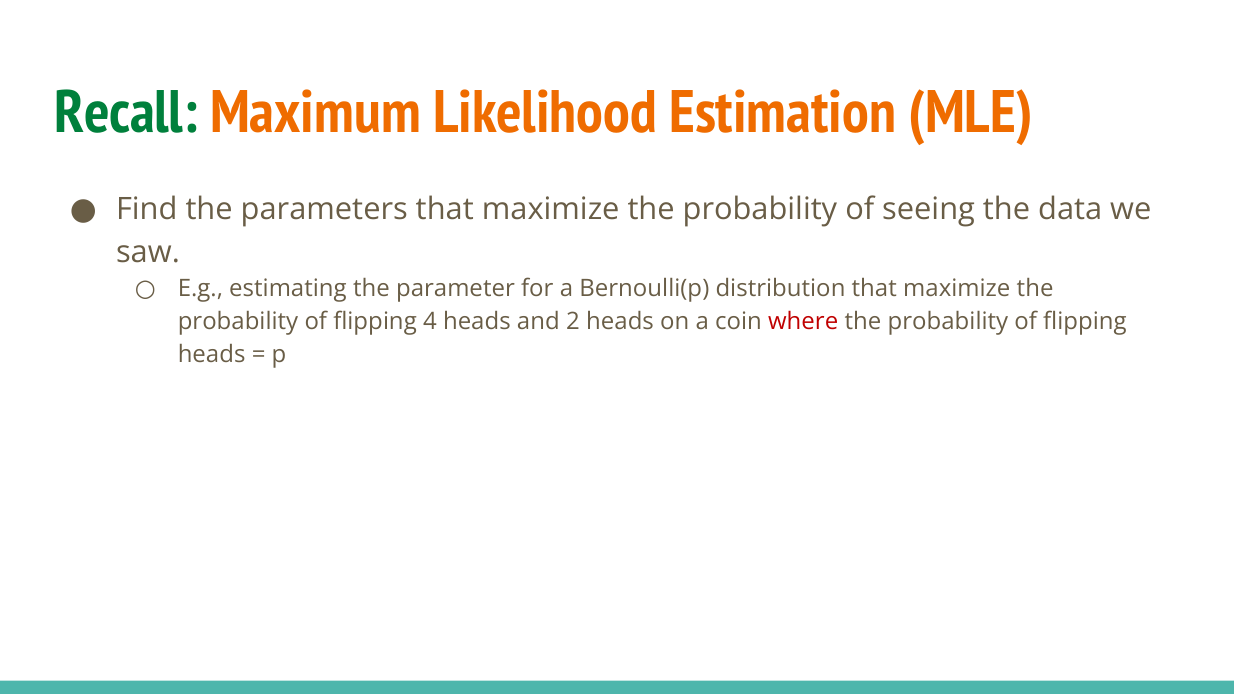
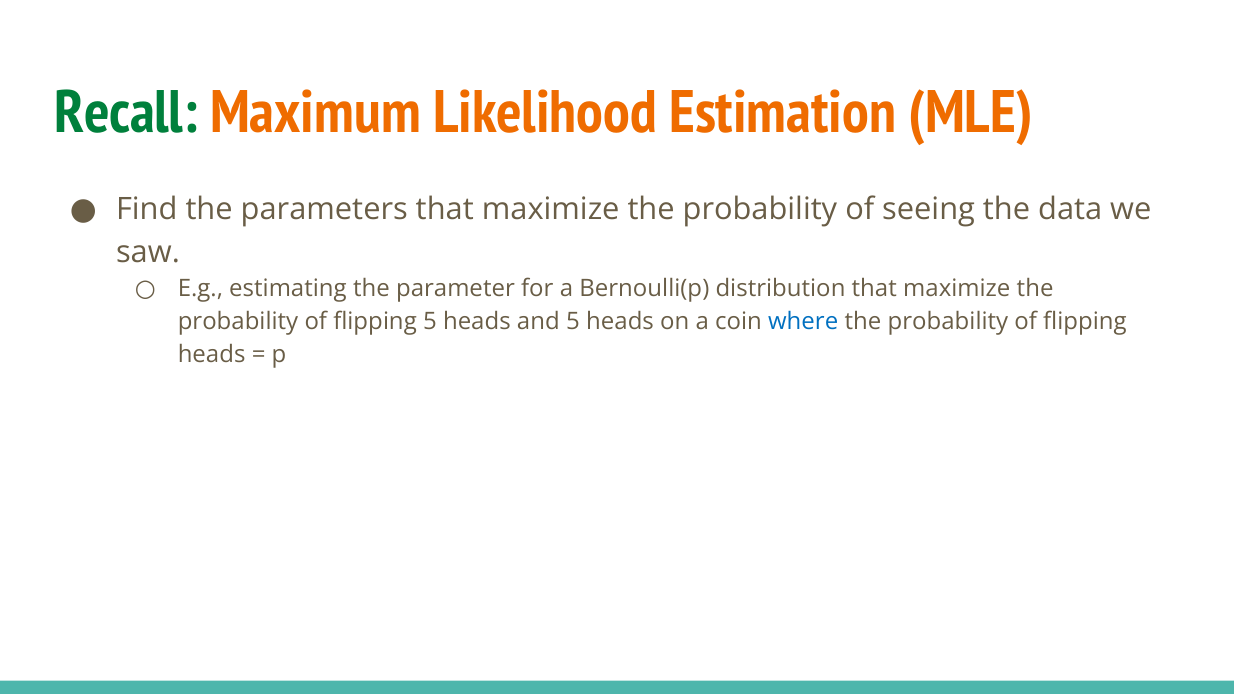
flipping 4: 4 -> 5
and 2: 2 -> 5
where colour: red -> blue
